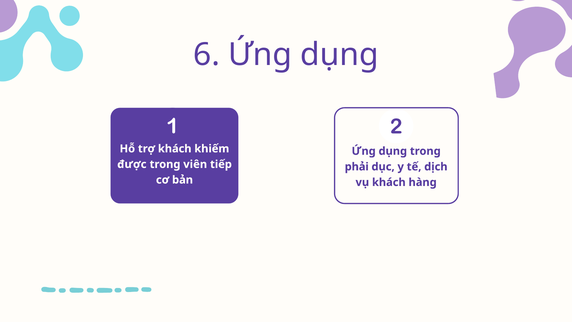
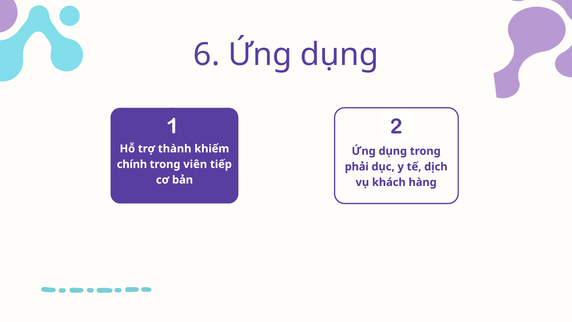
trợ khách: khách -> thành
được: được -> chính
